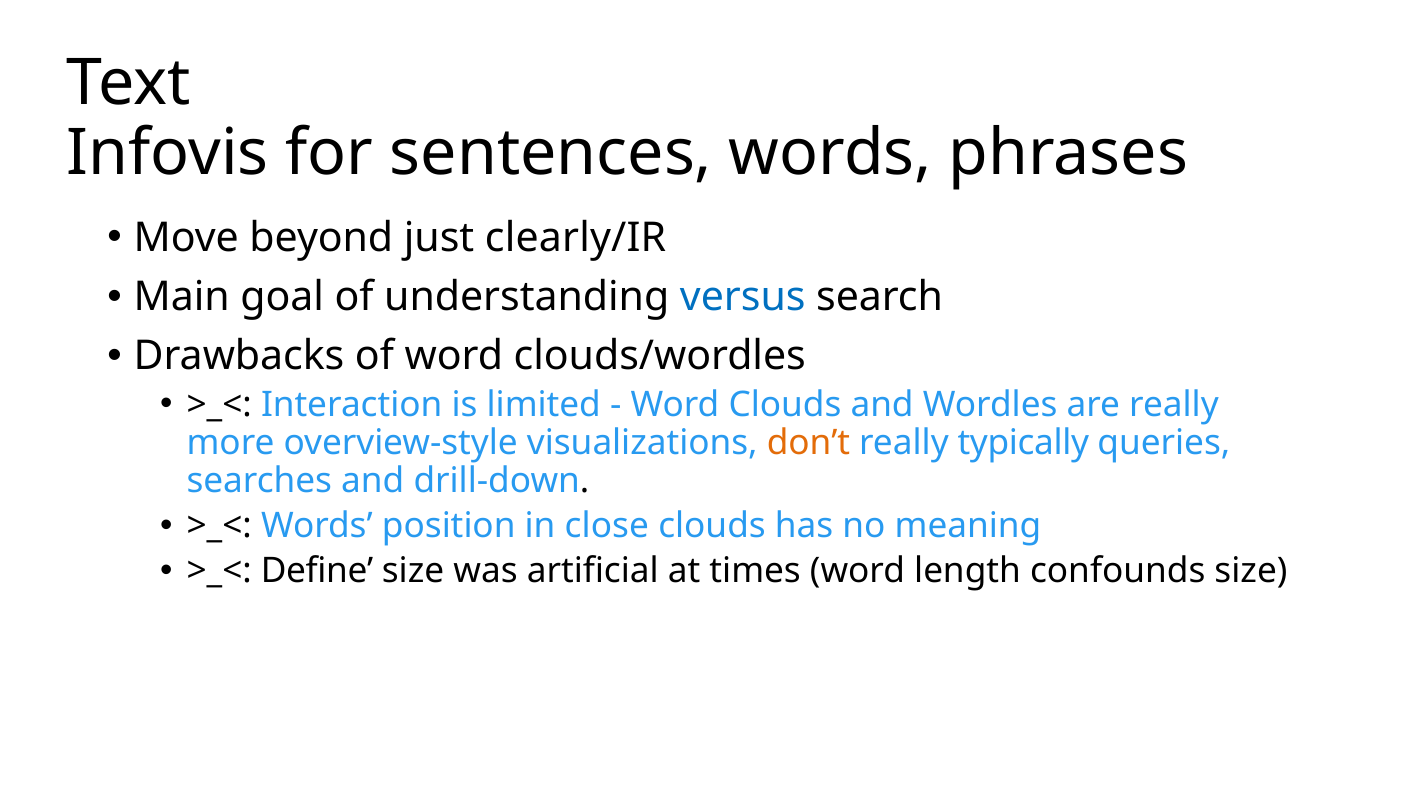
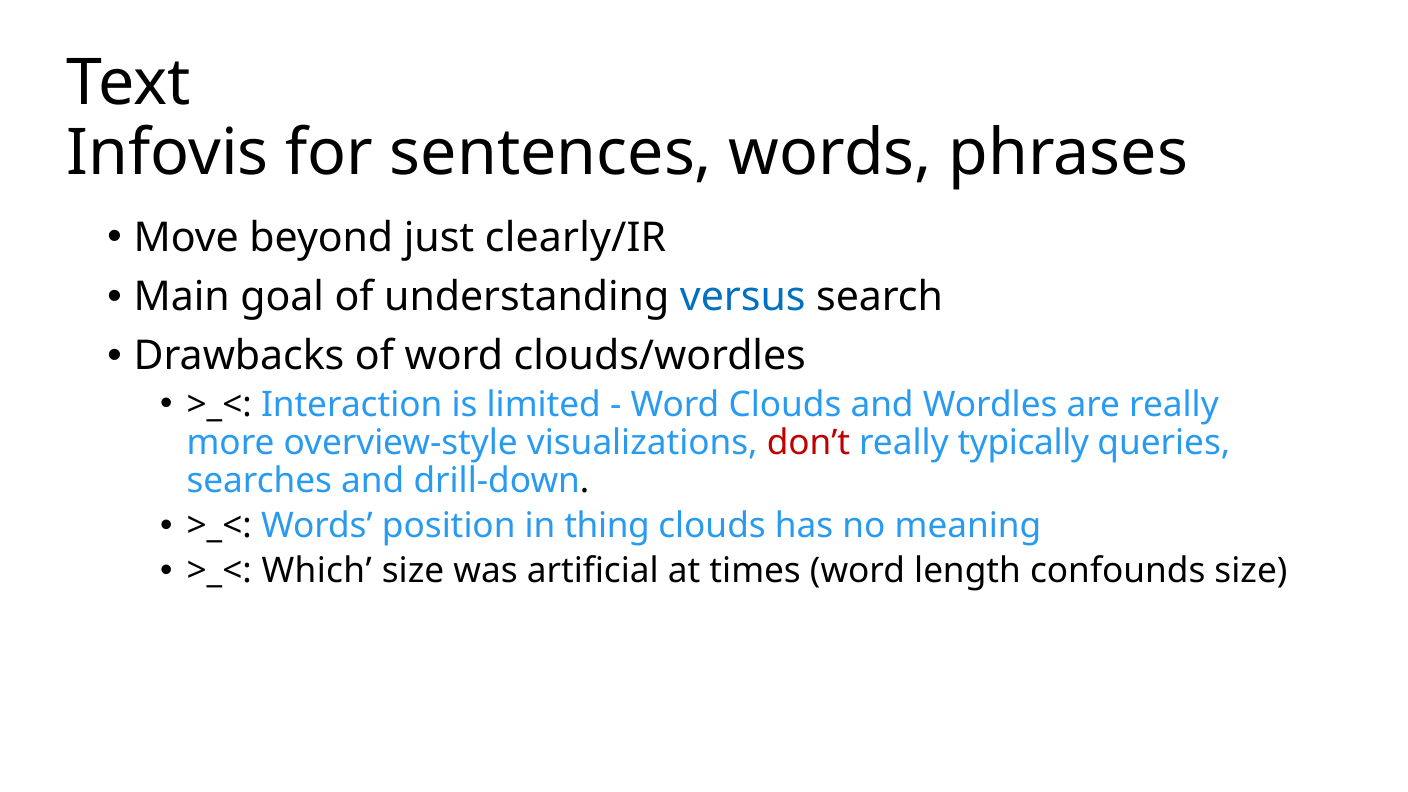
don’t colour: orange -> red
close: close -> thing
Define: Define -> Which
